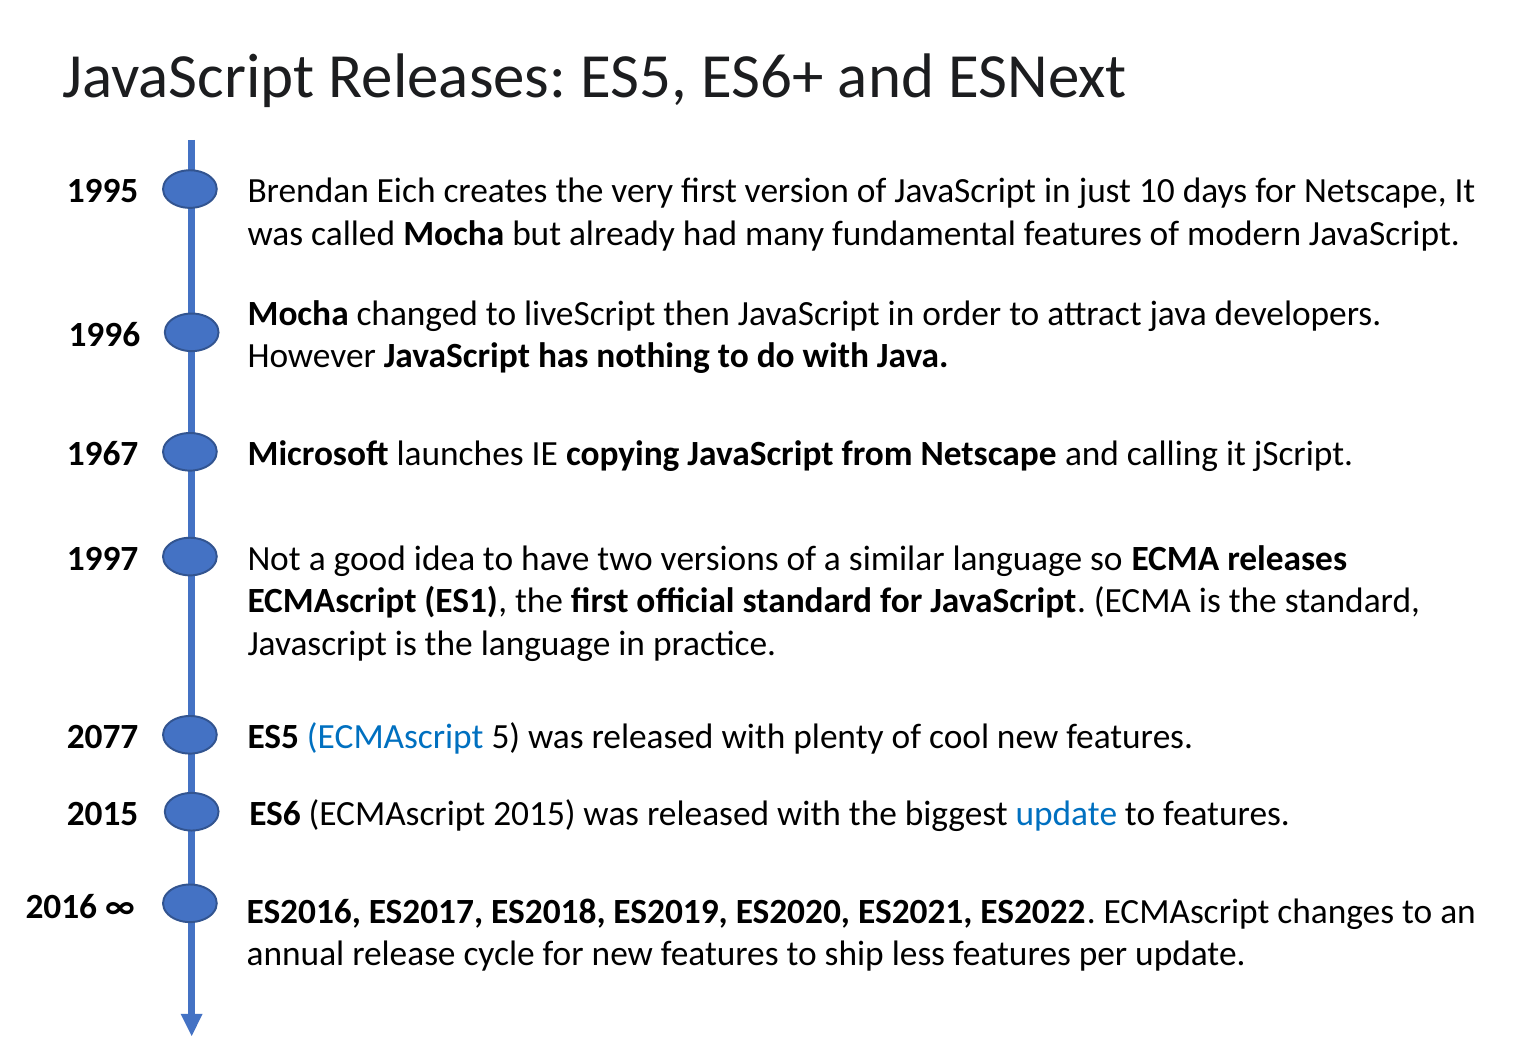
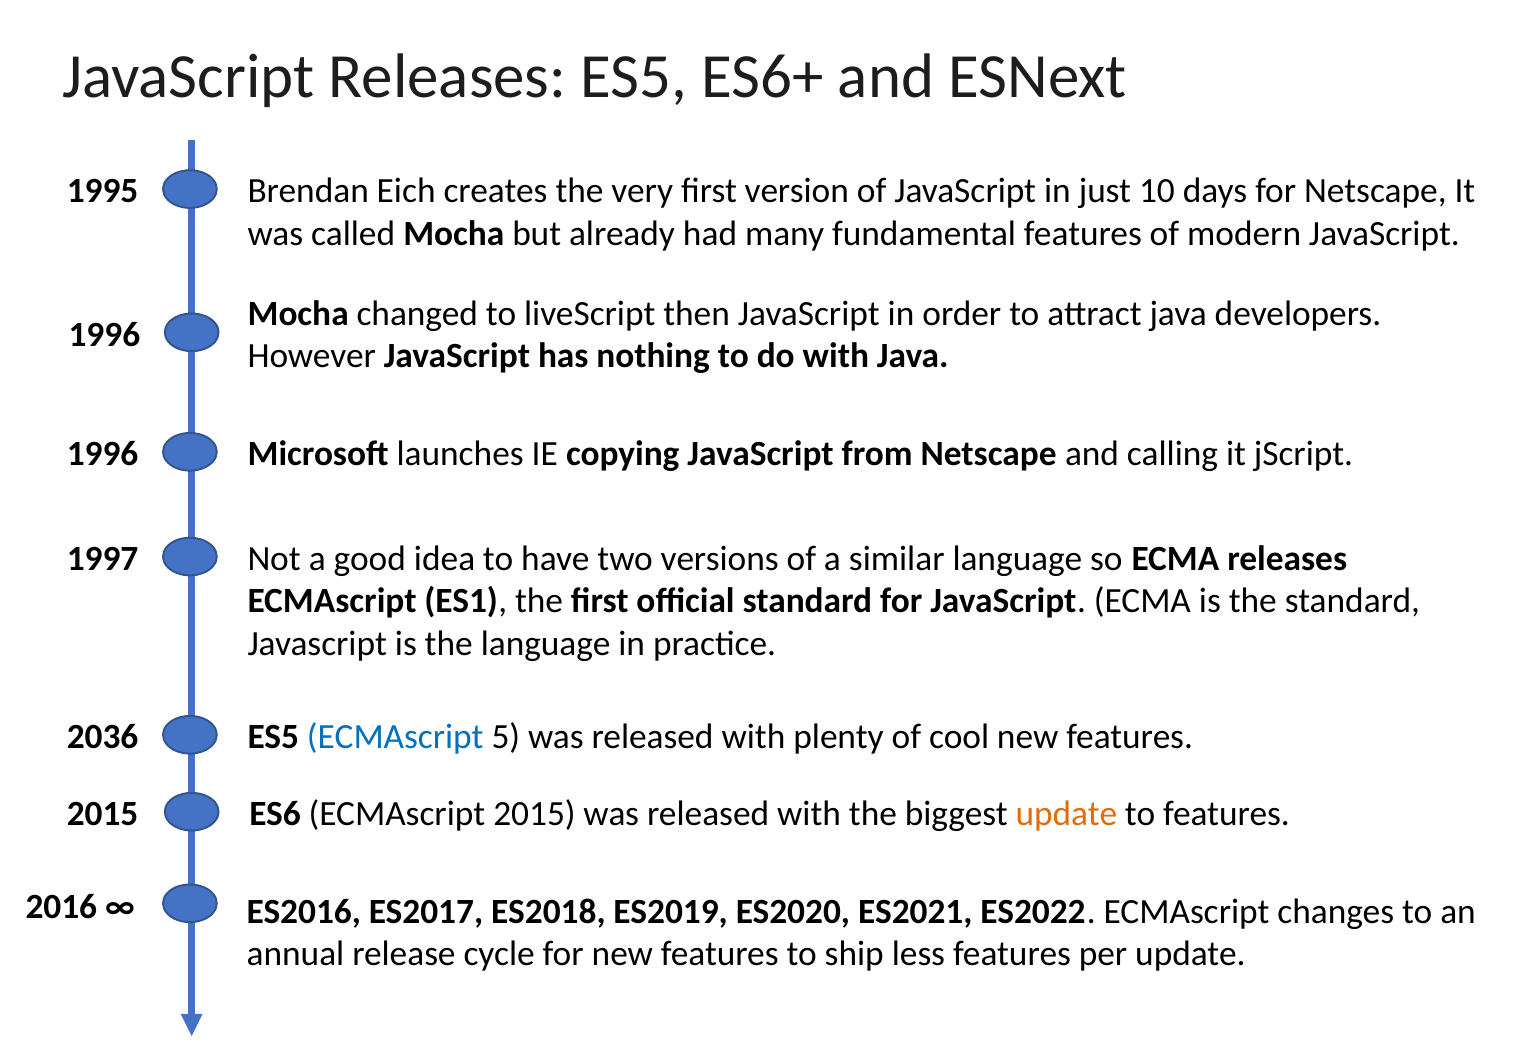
1967 at (103, 454): 1967 -> 1996
2077: 2077 -> 2036
update at (1066, 813) colour: blue -> orange
